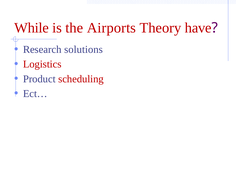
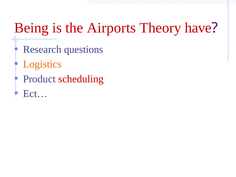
While: While -> Being
solutions: solutions -> questions
Logistics colour: red -> orange
